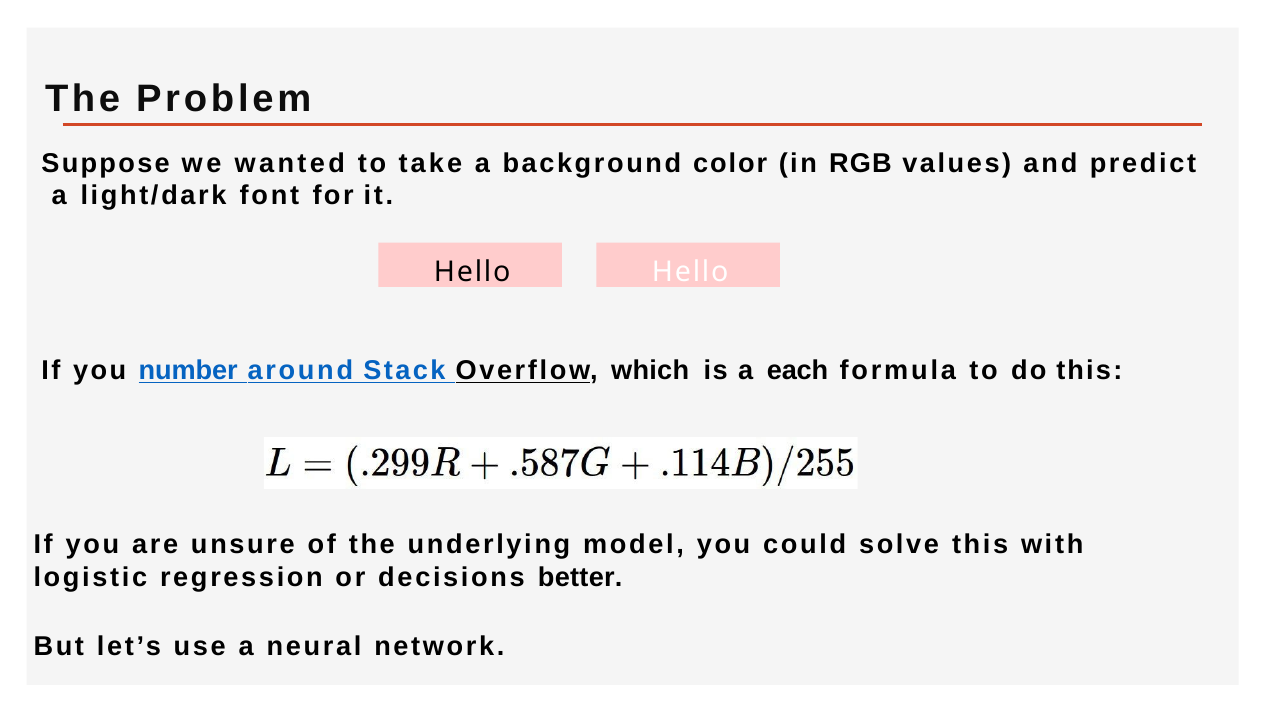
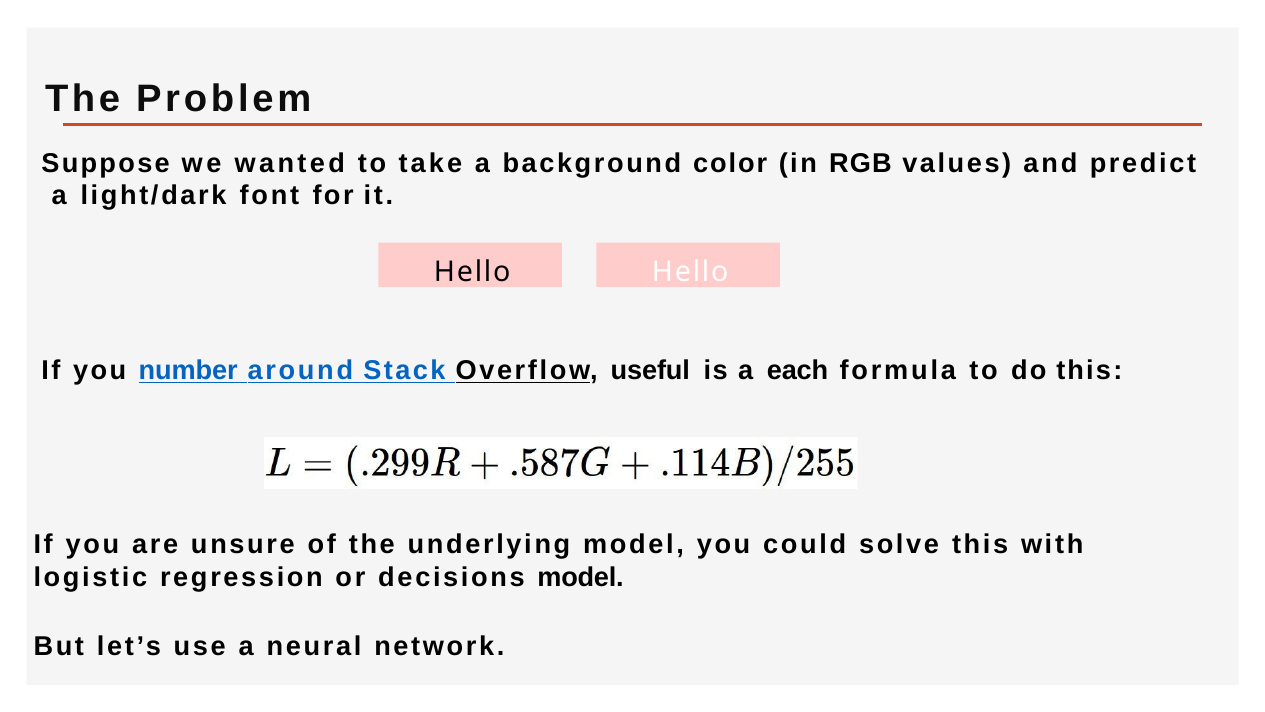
which: which -> useful
decisions better: better -> model
